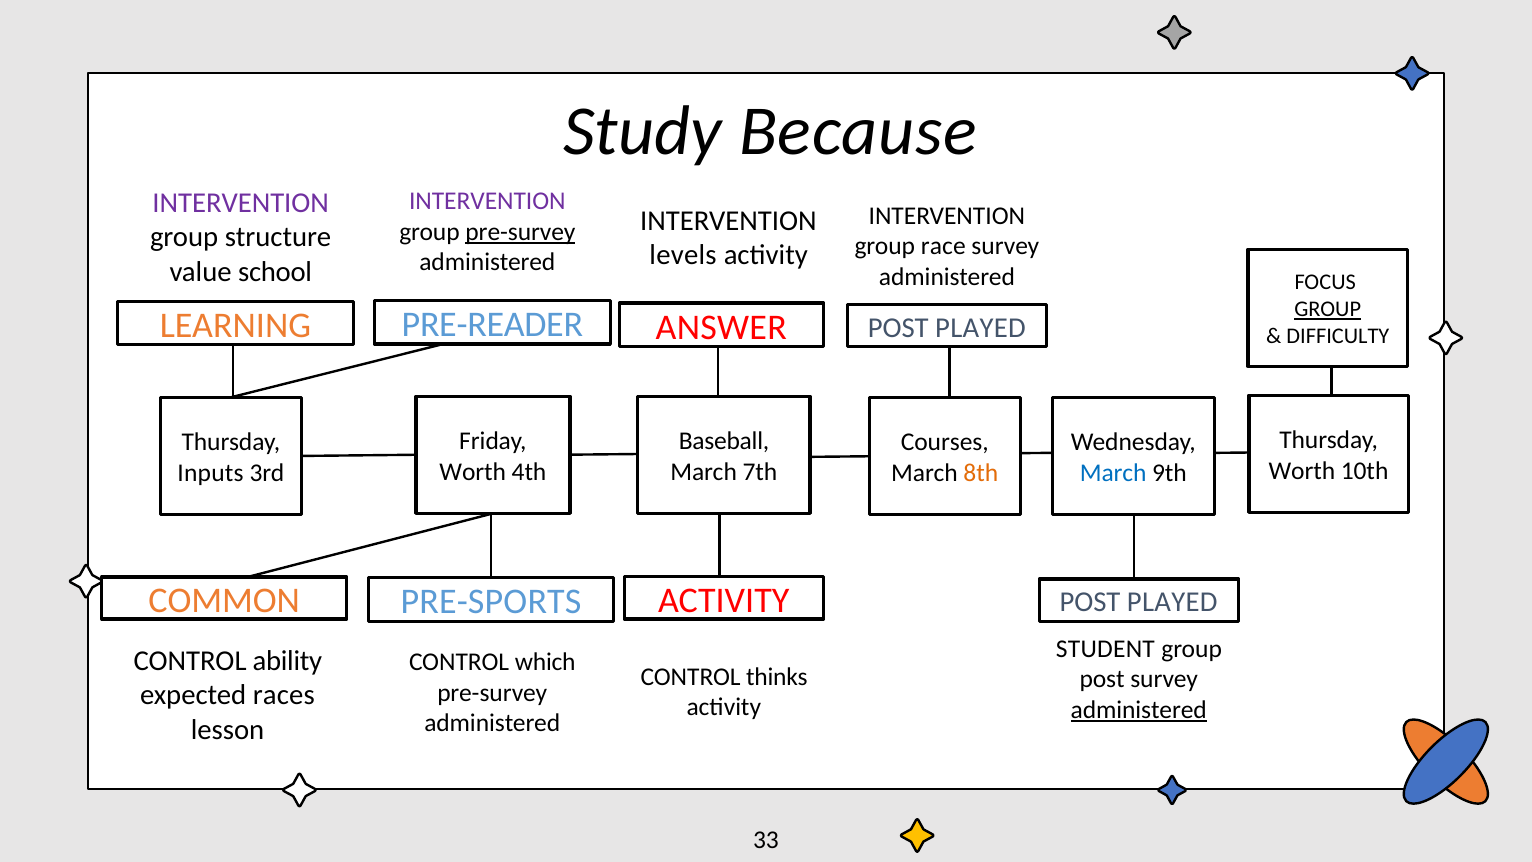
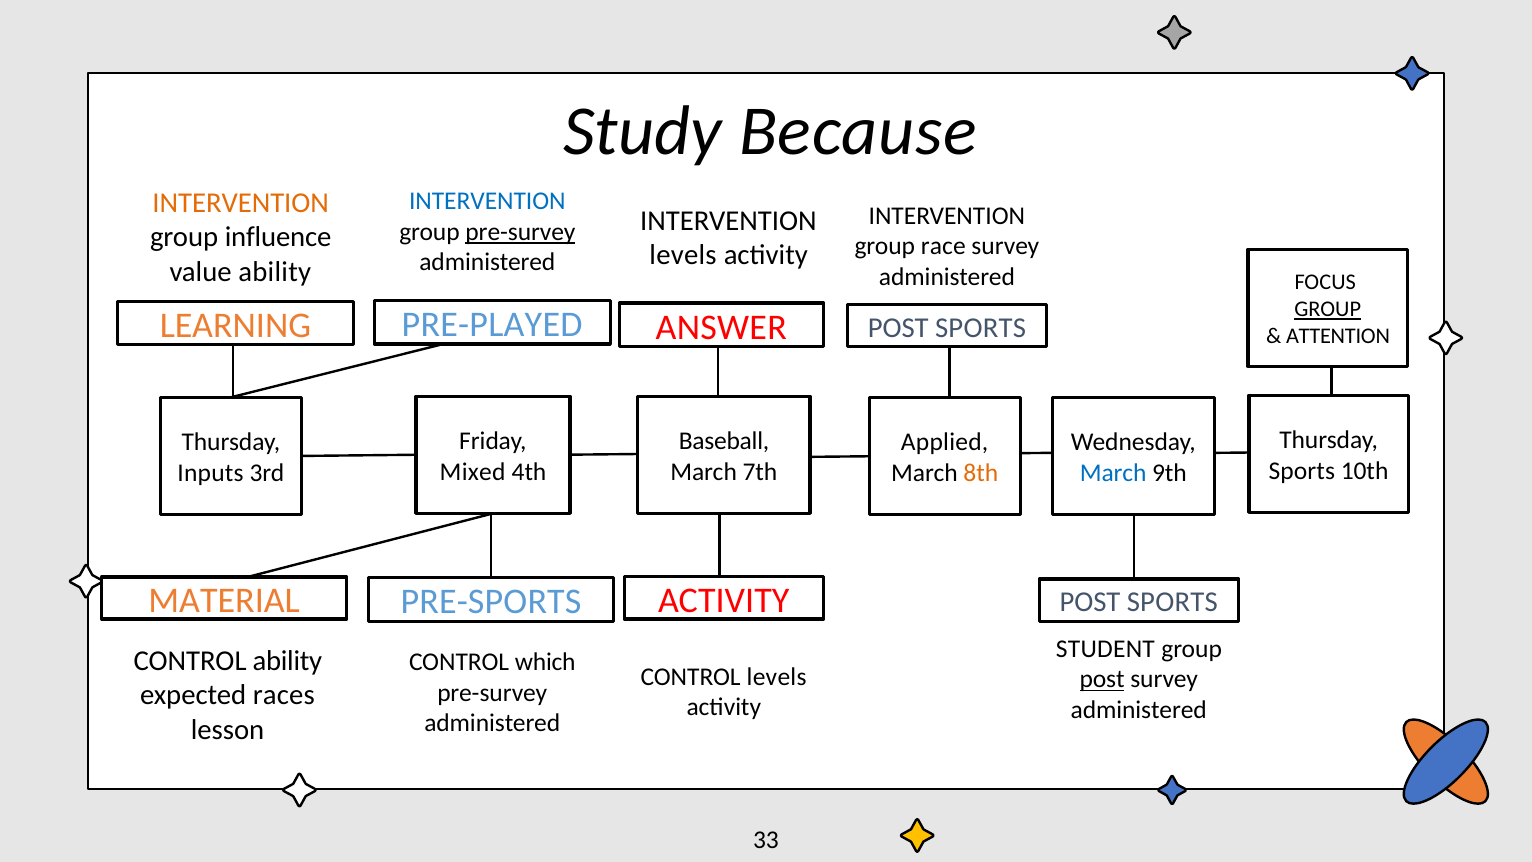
INTERVENTION at (487, 201) colour: purple -> blue
INTERVENTION at (241, 203) colour: purple -> orange
structure: structure -> influence
value school: school -> ability
PRE-READER: PRE-READER -> PRE-PLAYED
PLAYED at (980, 328): PLAYED -> SPORTS
DIFFICULTY: DIFFICULTY -> ATTENTION
Courses: Courses -> Applied
Worth at (1302, 471): Worth -> Sports
Worth at (473, 472): Worth -> Mixed
COMMON: COMMON -> MATERIAL
PLAYED at (1172, 602): PLAYED -> SPORTS
CONTROL thinks: thinks -> levels
post at (1102, 679) underline: none -> present
administered at (1139, 710) underline: present -> none
